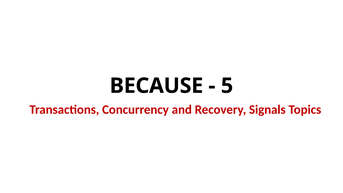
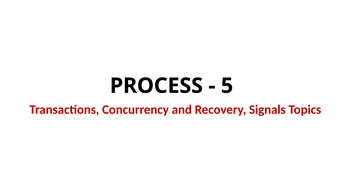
BECAUSE: BECAUSE -> PROCESS
